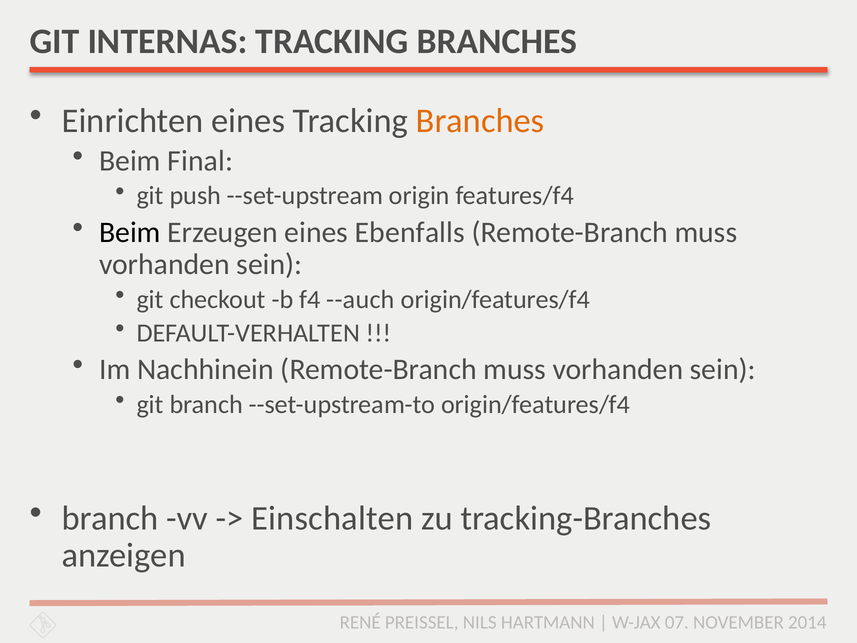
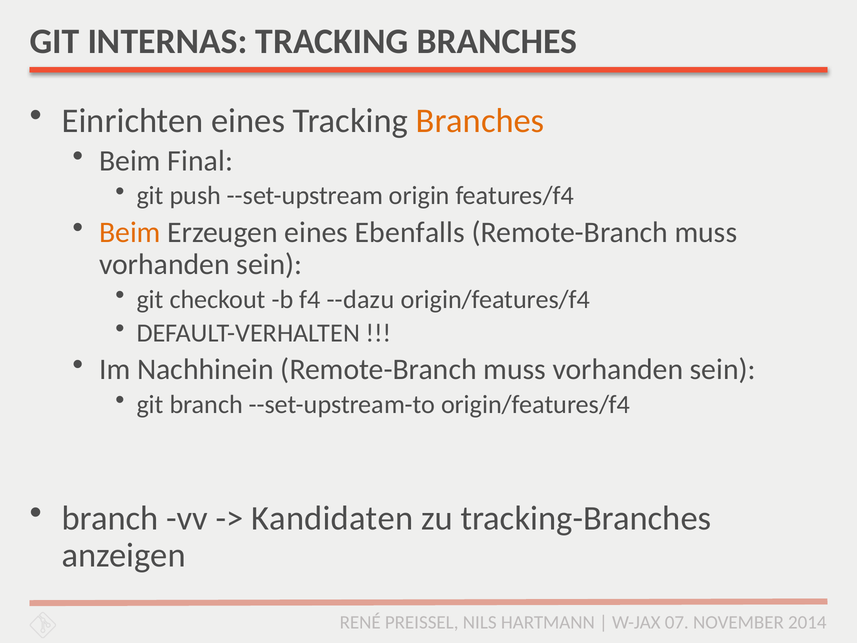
Beim at (130, 232) colour: black -> orange
--auch: --auch -> --dazu
Einschalten: Einschalten -> Kandidaten
